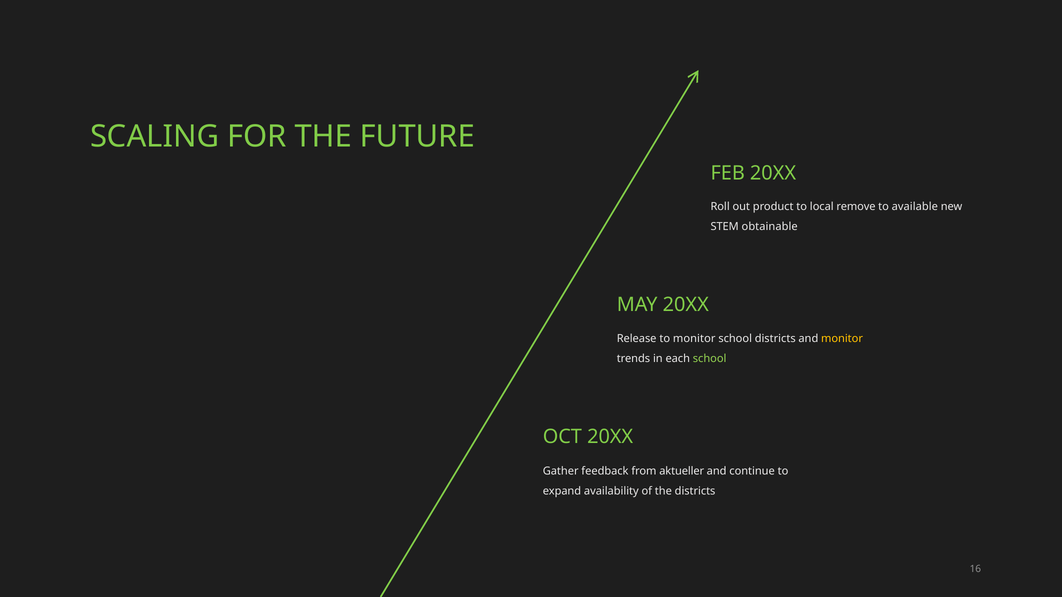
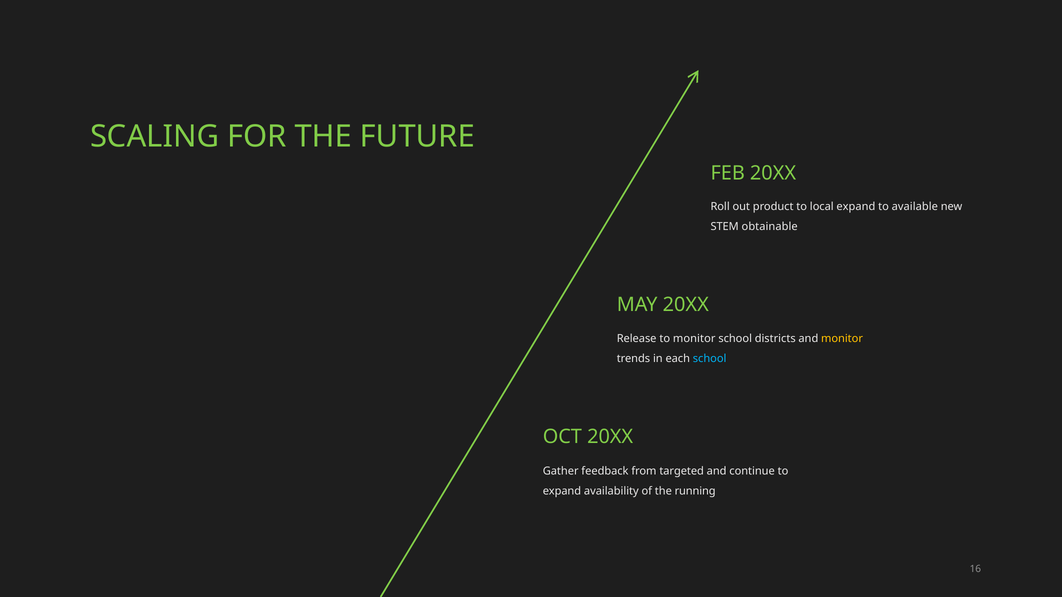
local remove: remove -> expand
school at (710, 359) colour: light green -> light blue
aktueller: aktueller -> targeted
the districts: districts -> running
